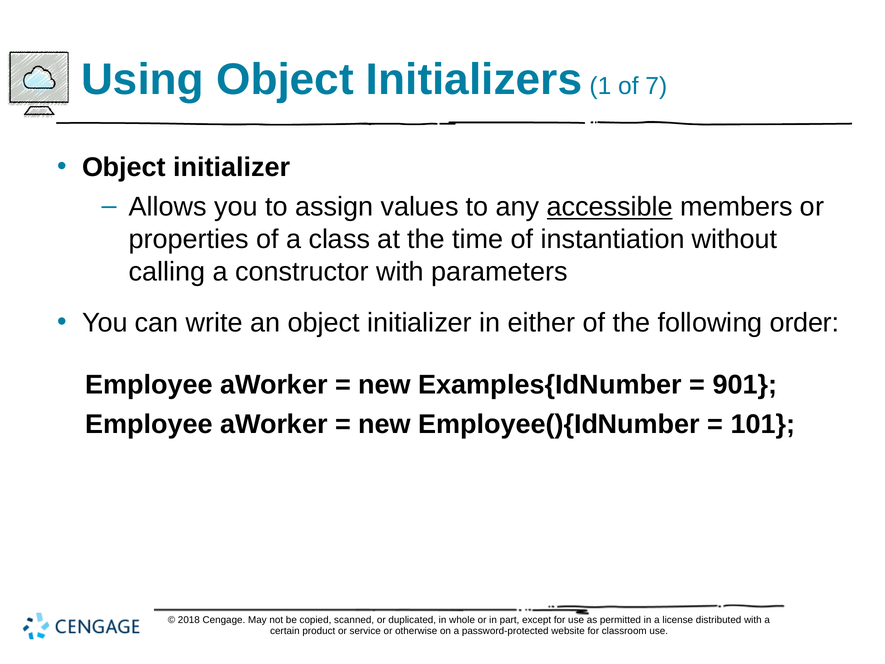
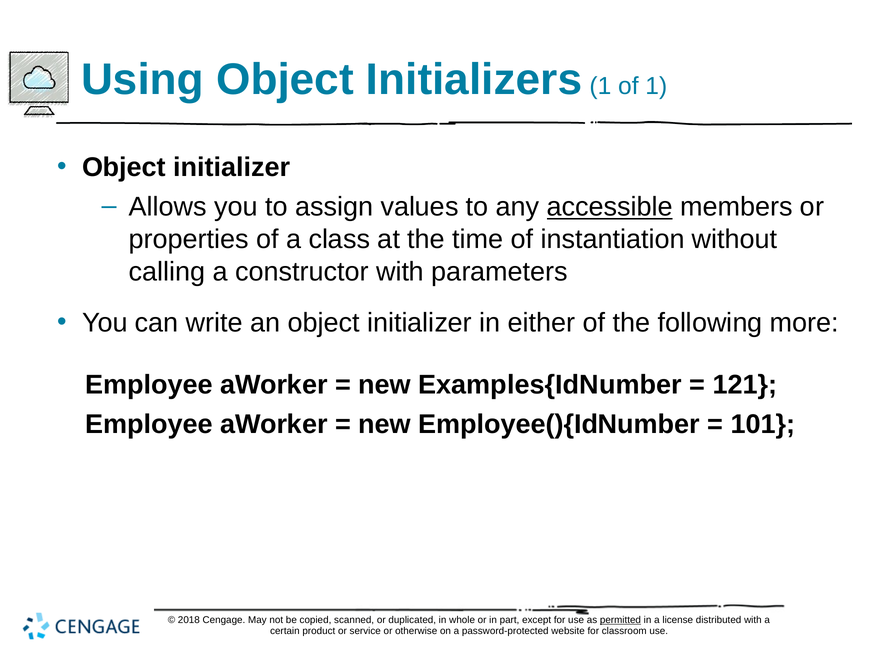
of 7: 7 -> 1
order: order -> more
901: 901 -> 121
permitted underline: none -> present
